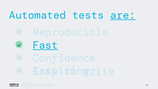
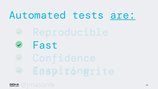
Fast underline: present -> none
